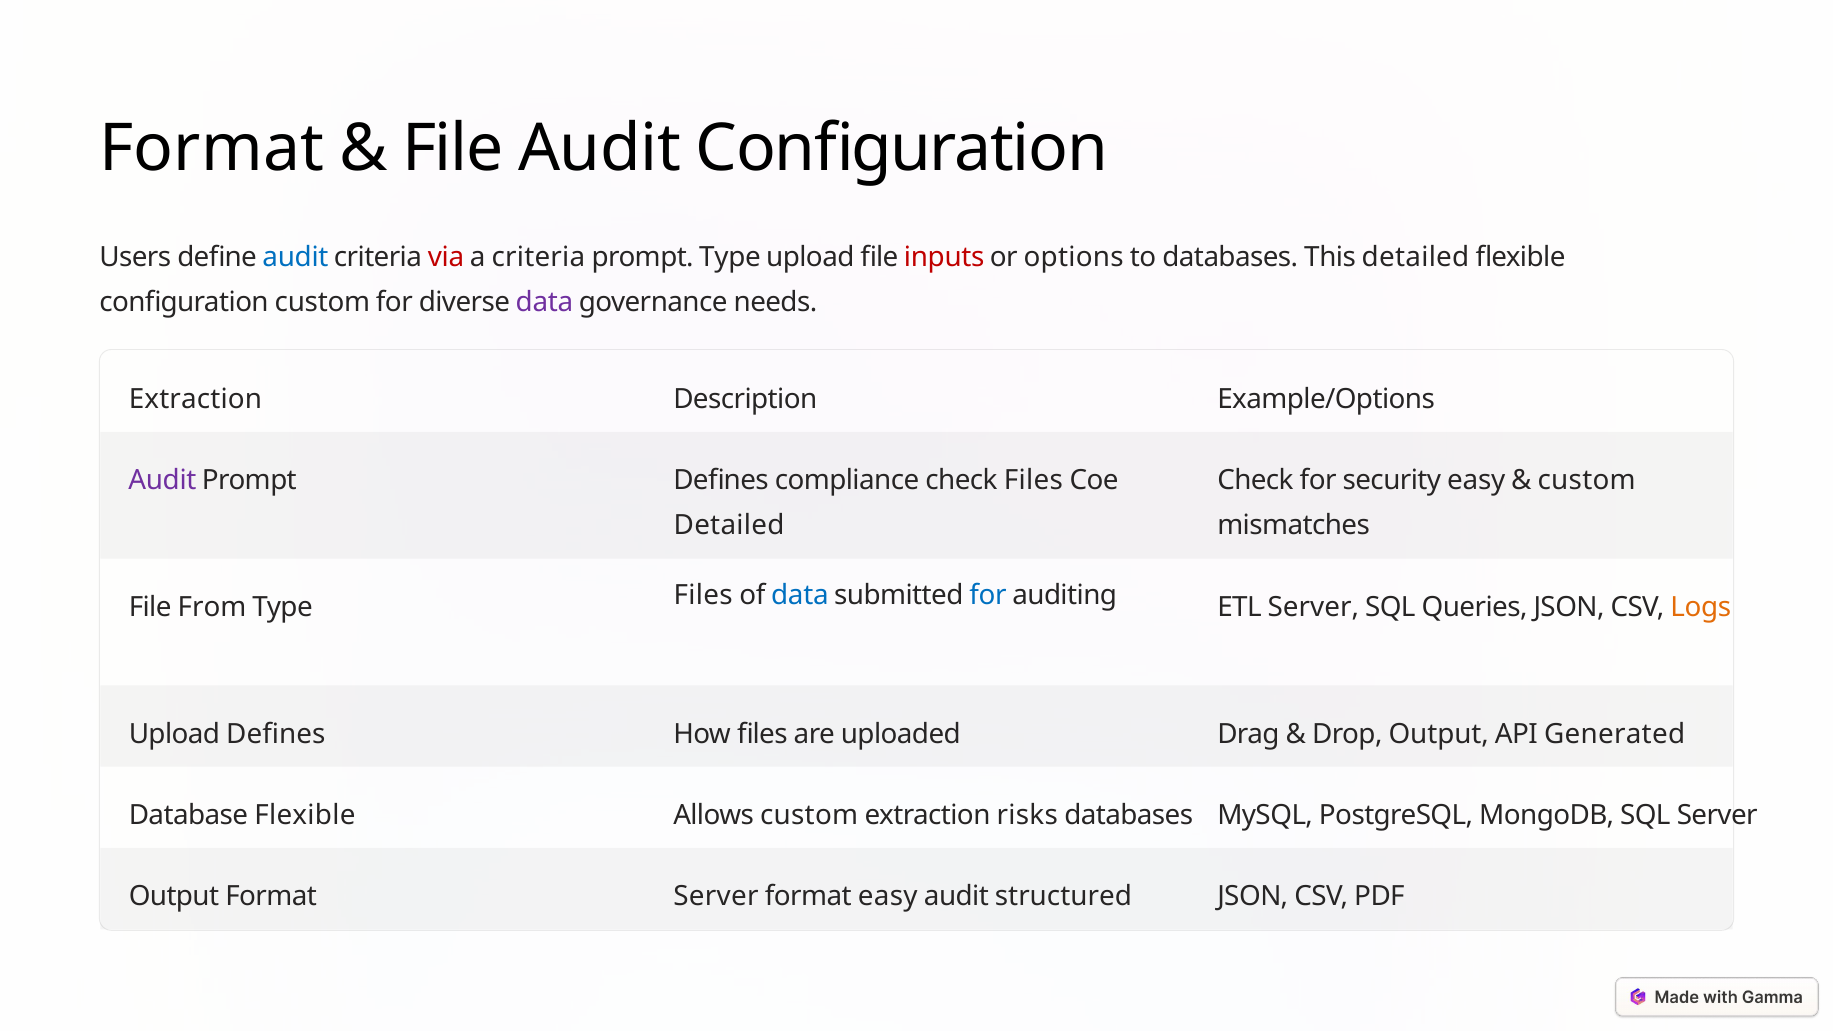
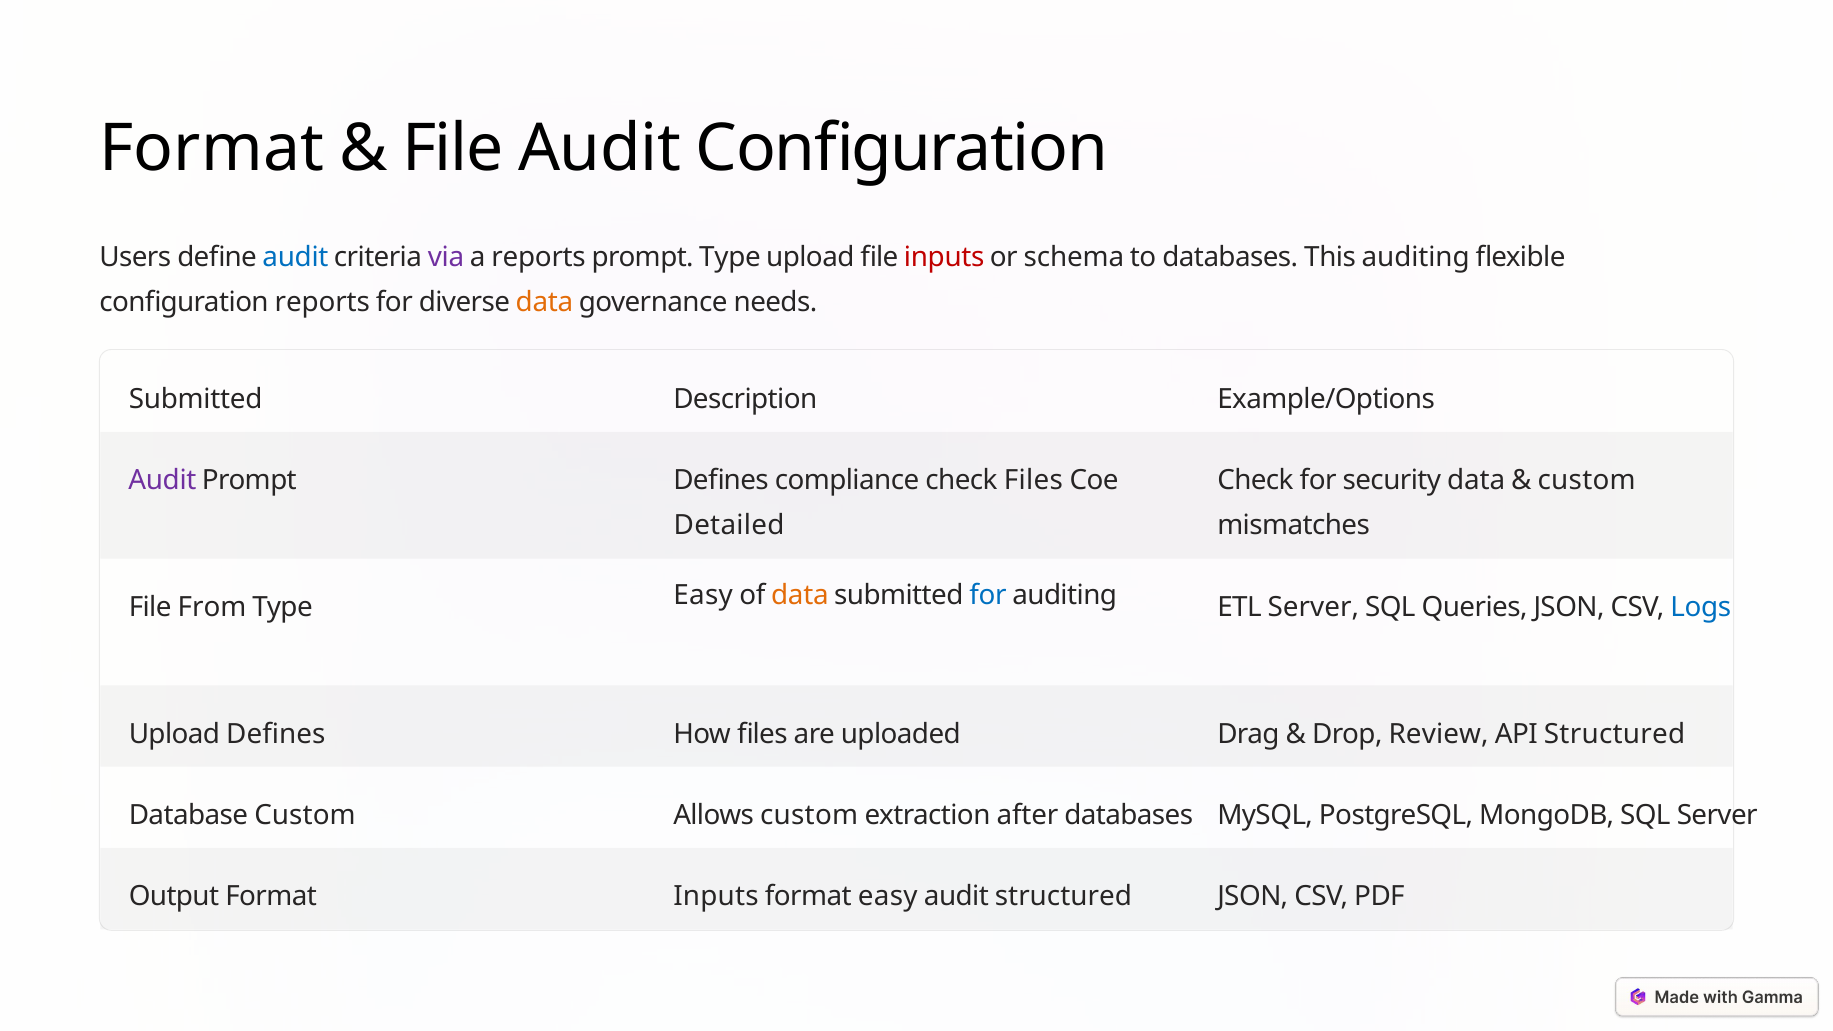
via colour: red -> purple
a criteria: criteria -> reports
options: options -> schema
This detailed: detailed -> auditing
configuration custom: custom -> reports
data at (545, 303) colour: purple -> orange
Extraction at (195, 399): Extraction -> Submitted
security easy: easy -> data
Type Files: Files -> Easy
data at (800, 595) colour: blue -> orange
Logs colour: orange -> blue
Drop Output: Output -> Review
API Generated: Generated -> Structured
Database Flexible: Flexible -> Custom
risks: risks -> after
Format Server: Server -> Inputs
